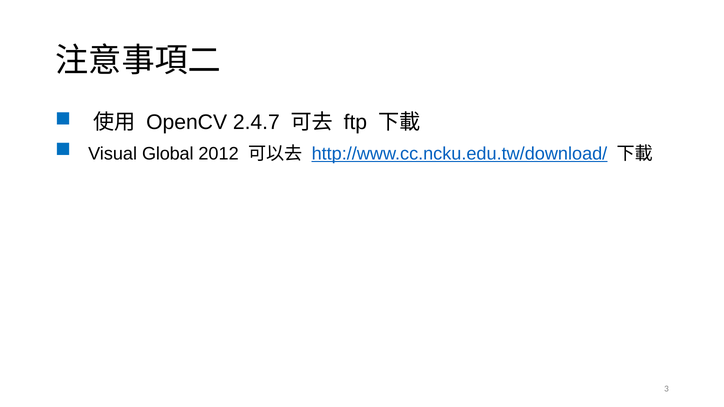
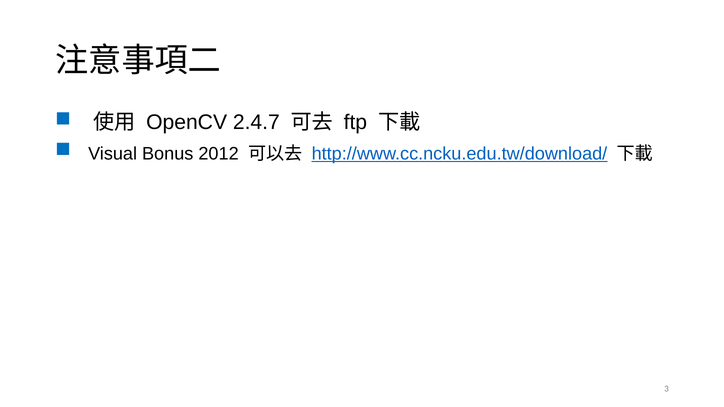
Global: Global -> Bonus
